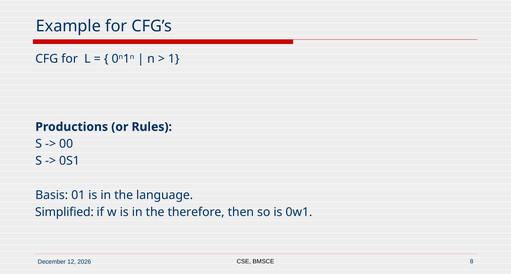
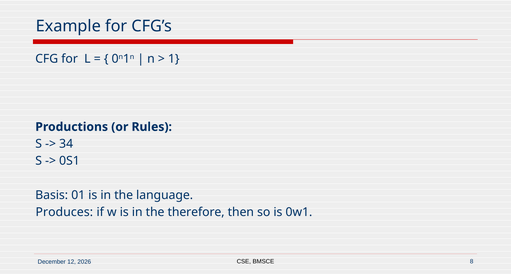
00: 00 -> 34
Simplified: Simplified -> Produces
